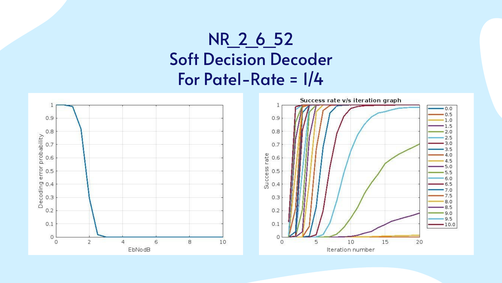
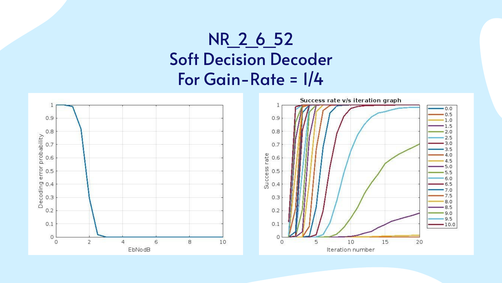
Patel-Rate: Patel-Rate -> Gain-Rate
